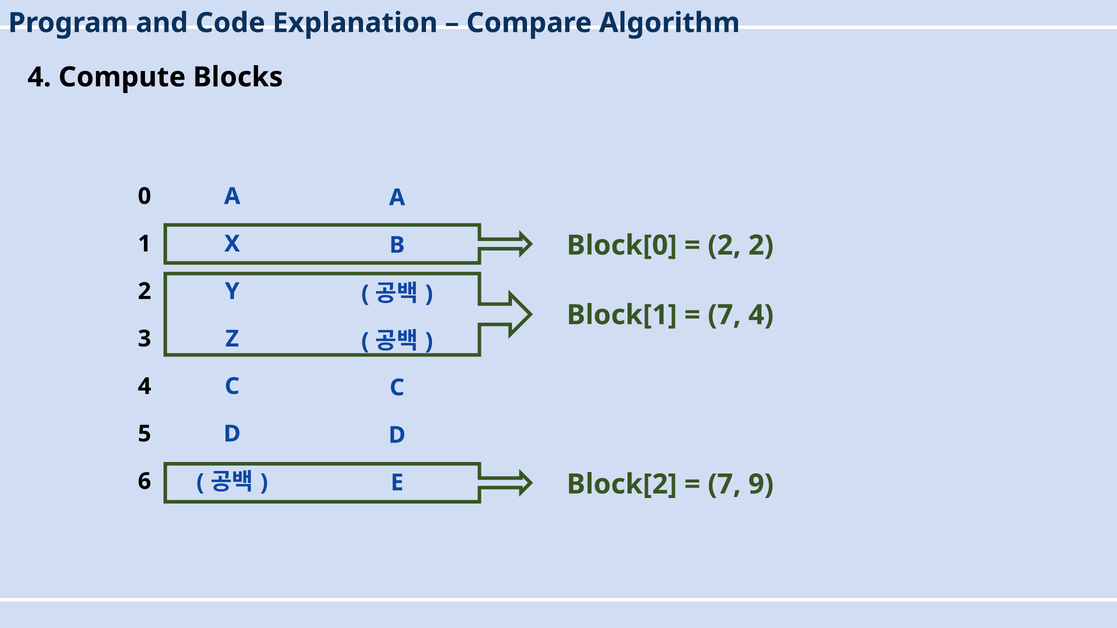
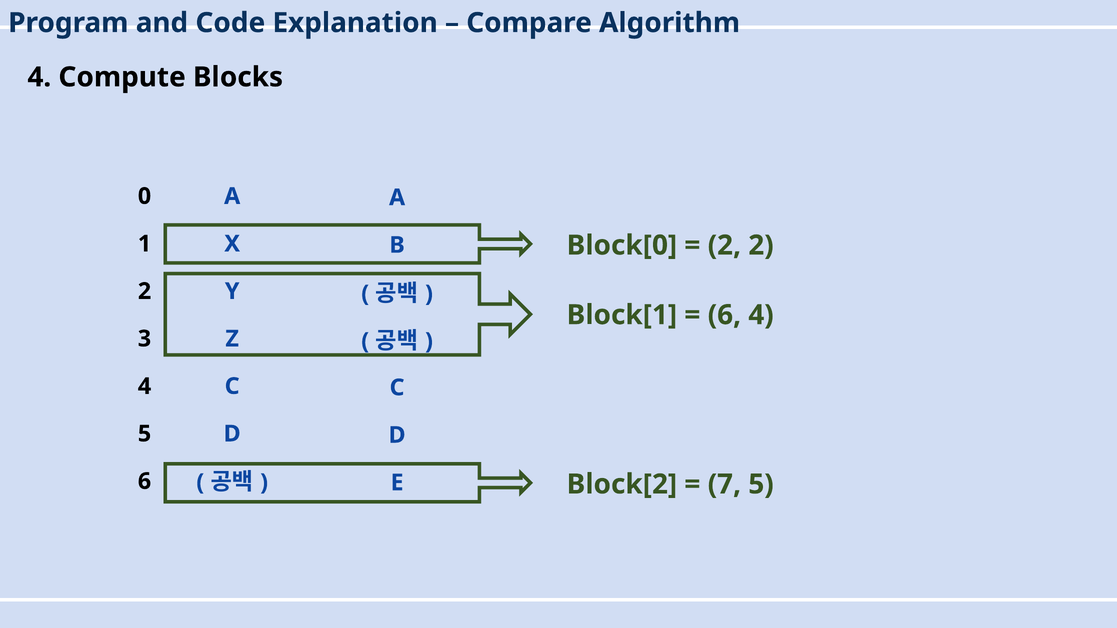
7 at (724, 315): 7 -> 6
7 9: 9 -> 5
